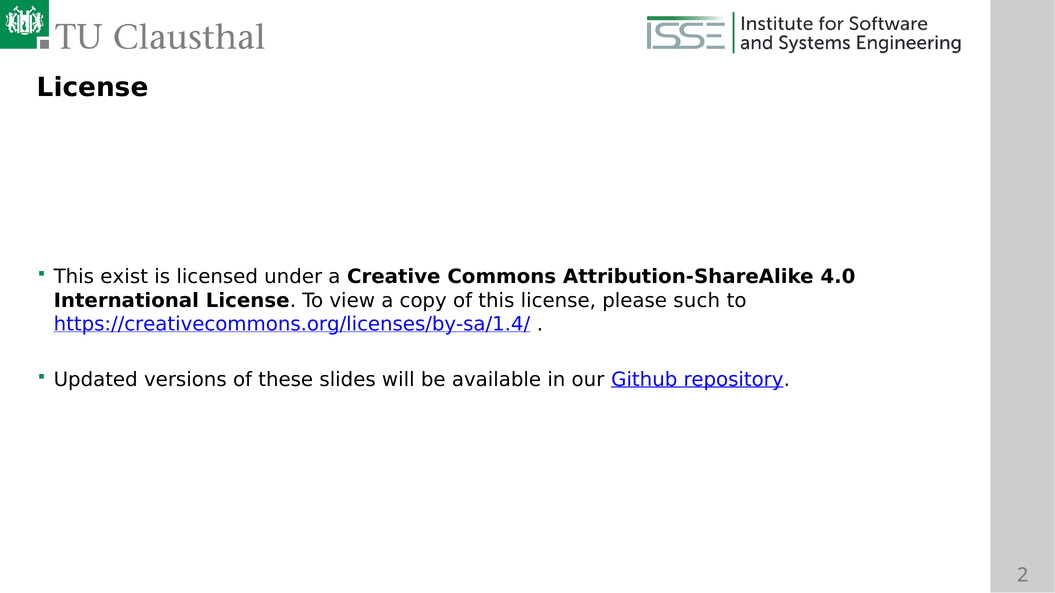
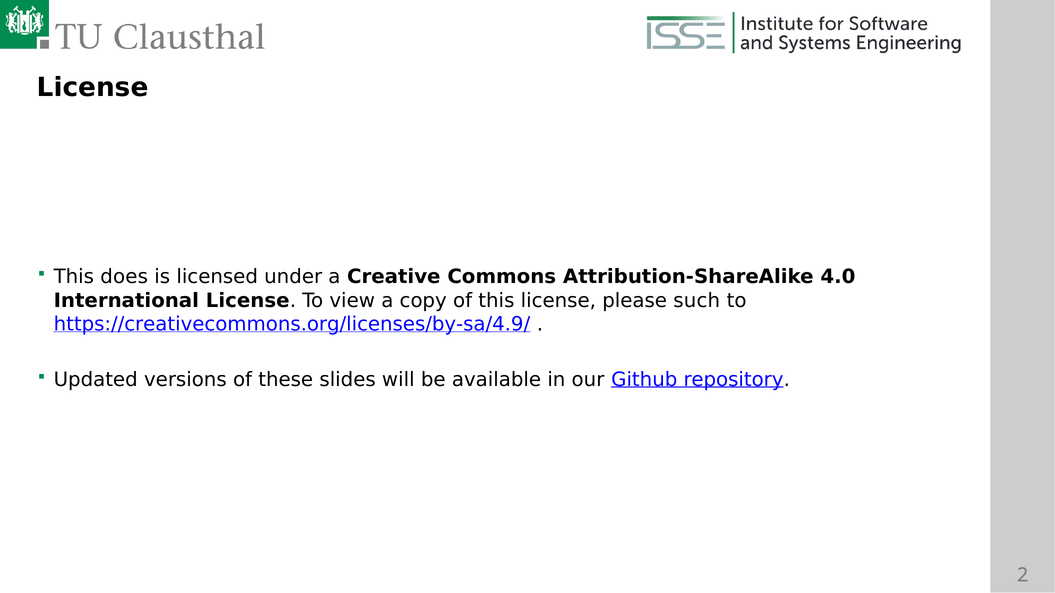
exist: exist -> does
https://creativecommons.org/licenses/by-sa/1.4/: https://creativecommons.org/licenses/by-sa/1.4/ -> https://creativecommons.org/licenses/by-sa/4.9/
